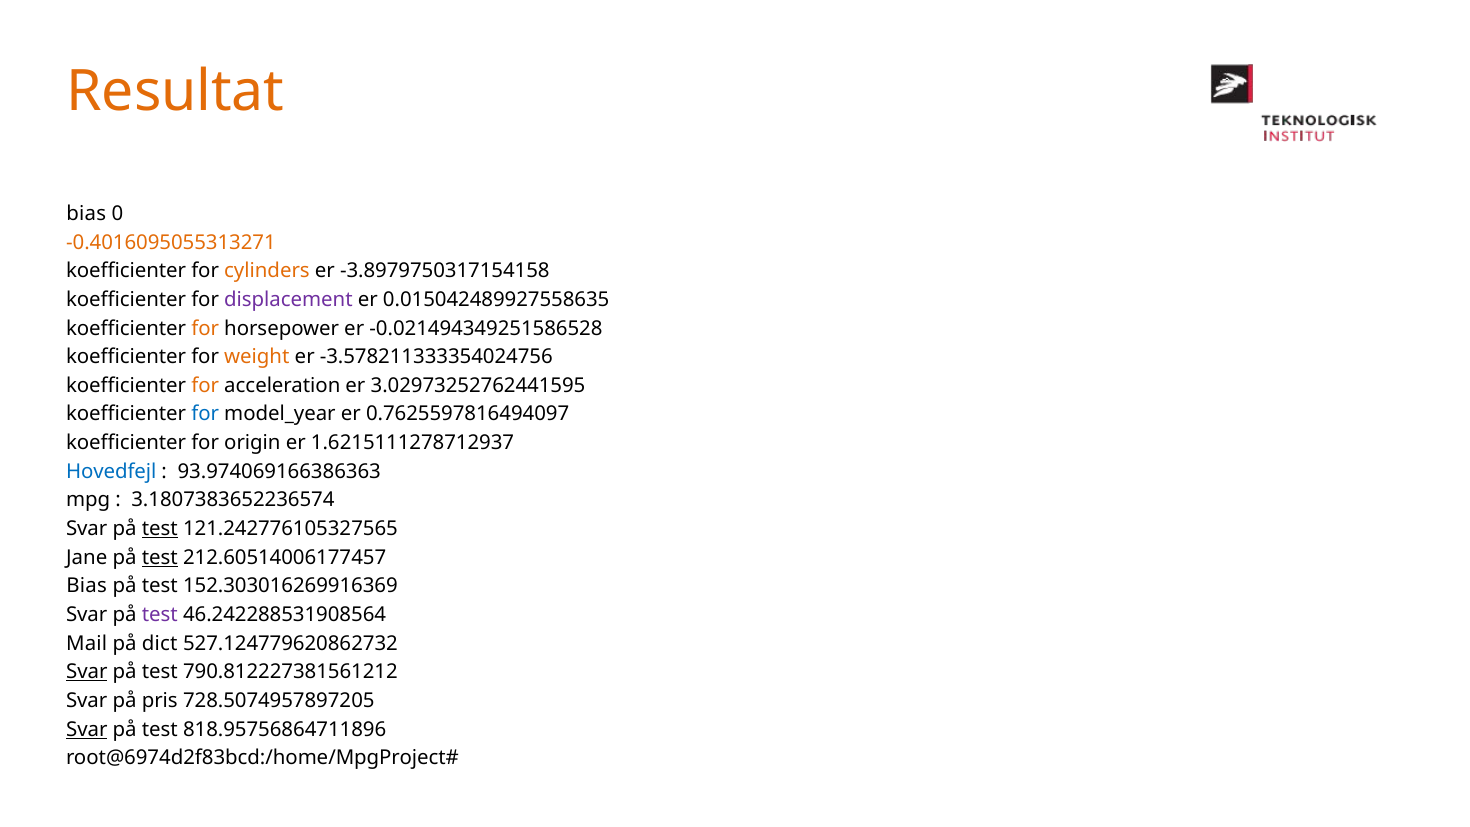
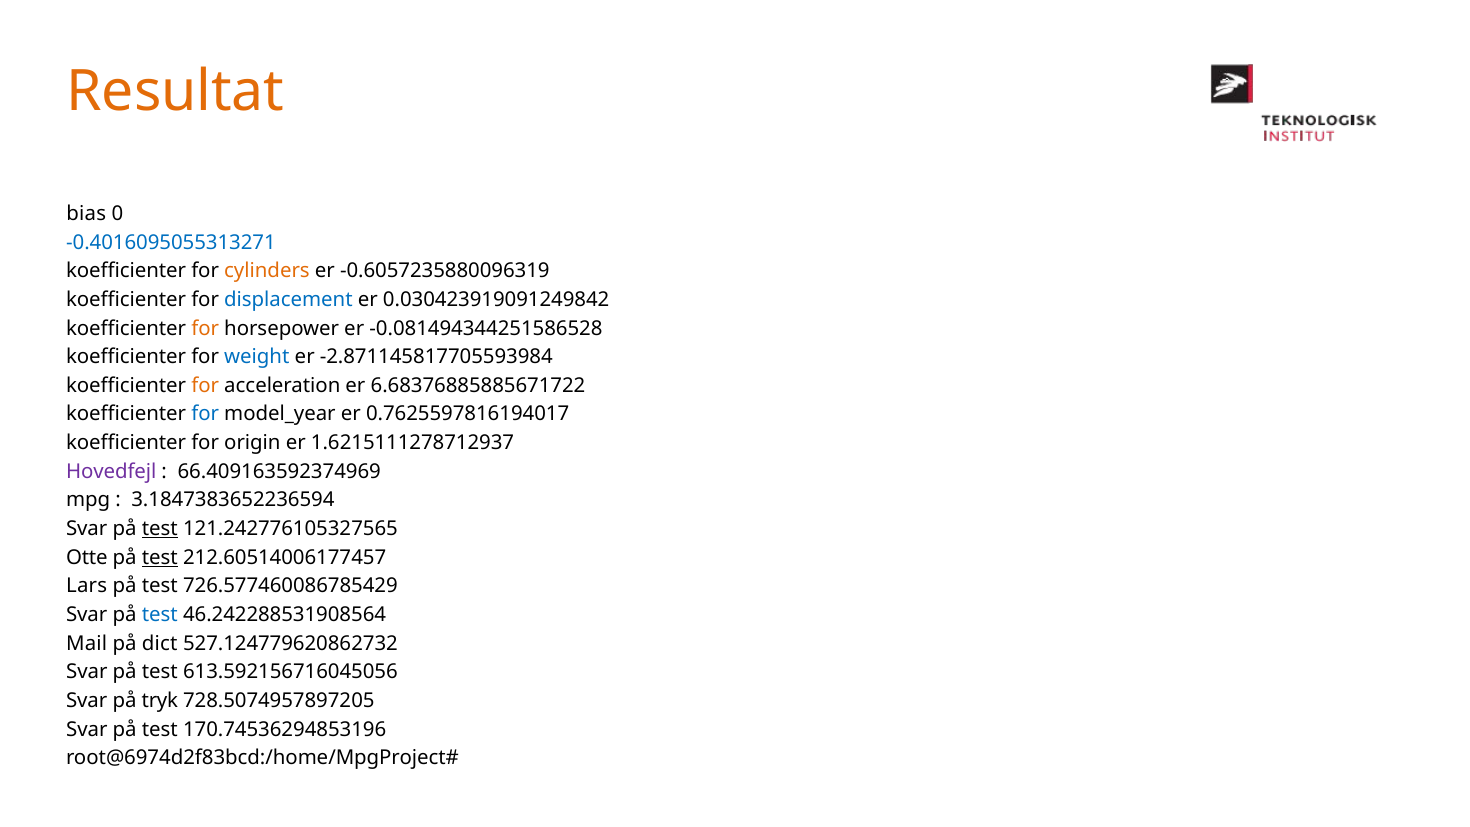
-0.4016095055313271 colour: orange -> blue
-3.8979750317154158: -3.8979750317154158 -> -0.6057235880096319
displacement colour: purple -> blue
0.015042489927558635: 0.015042489927558635 -> 0.030423919091249842
-0.021494349251586528: -0.021494349251586528 -> -0.081494344251586528
weight colour: orange -> blue
-3.578211333354024756: -3.578211333354024756 -> -2.871145817705593984
3.02973252762441595: 3.02973252762441595 -> 6.68376885885671722
0.7625597816494097: 0.7625597816494097 -> 0.7625597816194017
Hovedfejl colour: blue -> purple
93.974069166386363: 93.974069166386363 -> 66.409163592374969
3.1807383652236574: 3.1807383652236574 -> 3.1847383652236594
Jane: Jane -> Otte
Bias at (87, 586): Bias -> Lars
152.303016269916369: 152.303016269916369 -> 726.577460086785429
test at (160, 615) colour: purple -> blue
Svar at (87, 672) underline: present -> none
790.812227381561212: 790.812227381561212 -> 613.592156716045056
pris: pris -> tryk
Svar at (87, 729) underline: present -> none
818.95756864711896: 818.95756864711896 -> 170.74536294853196
